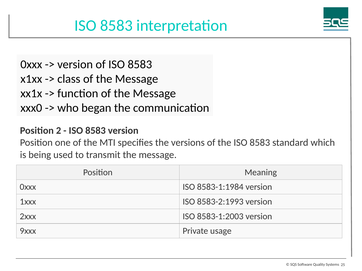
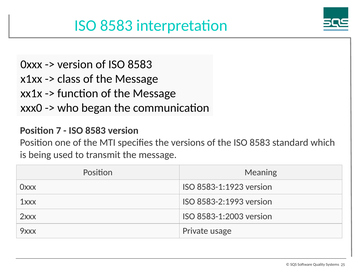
2: 2 -> 7
8583-1:1984: 8583-1:1984 -> 8583-1:1923
